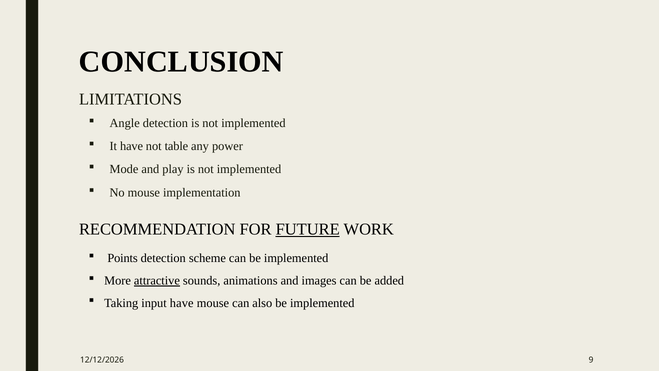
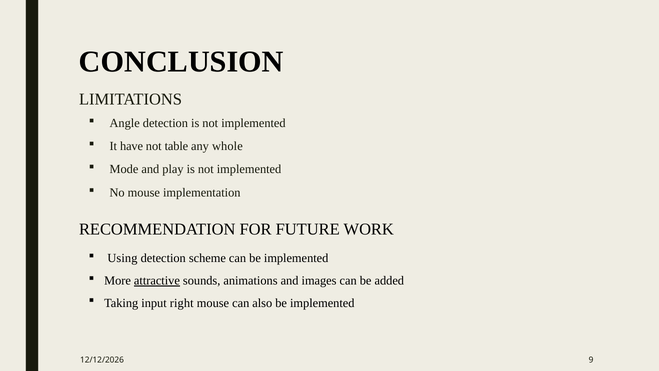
power: power -> whole
FUTURE underline: present -> none
Points: Points -> Using
input have: have -> right
